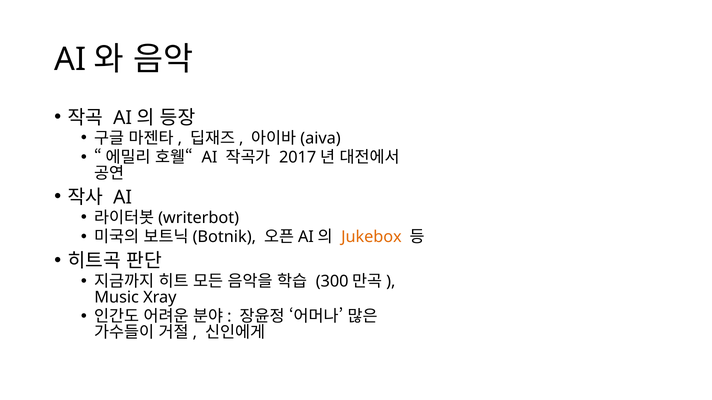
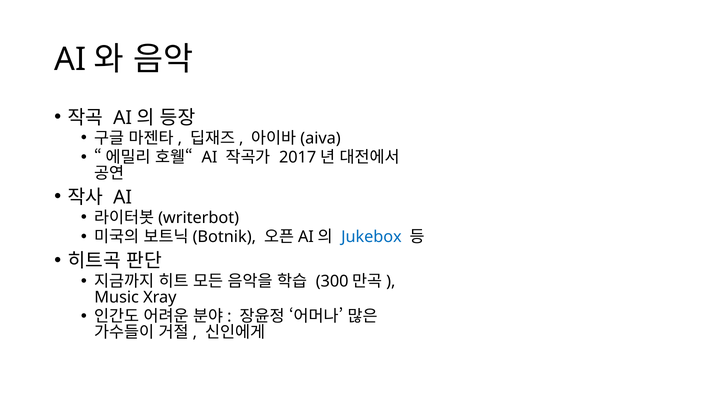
Jukebox colour: orange -> blue
